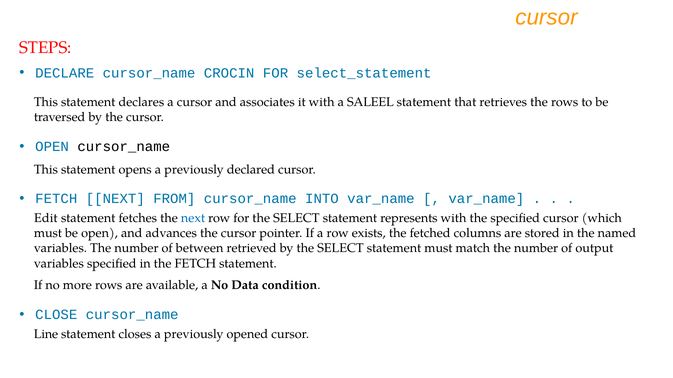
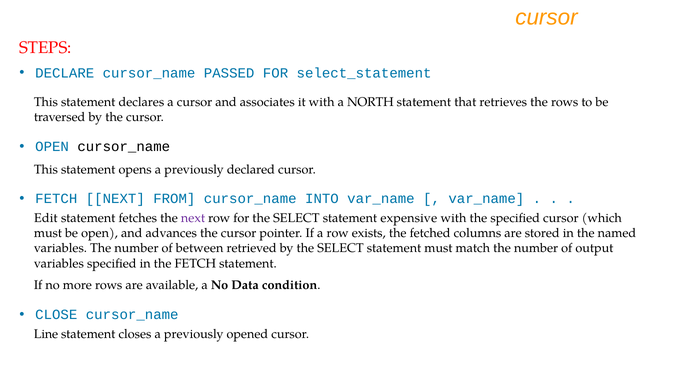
CROCIN: CROCIN -> PASSED
SALEEL: SALEEL -> NORTH
next at (193, 218) colour: blue -> purple
represents: represents -> expensive
